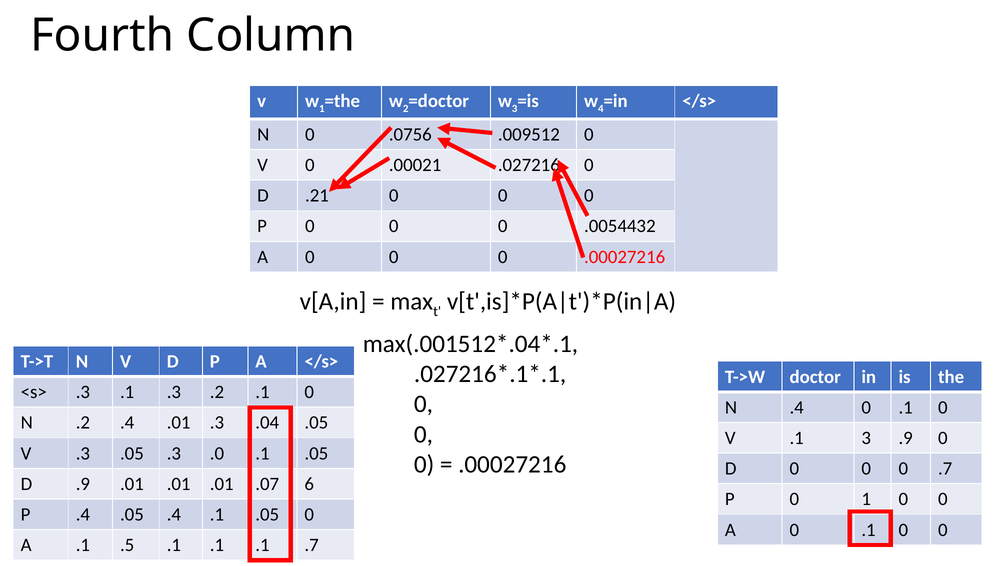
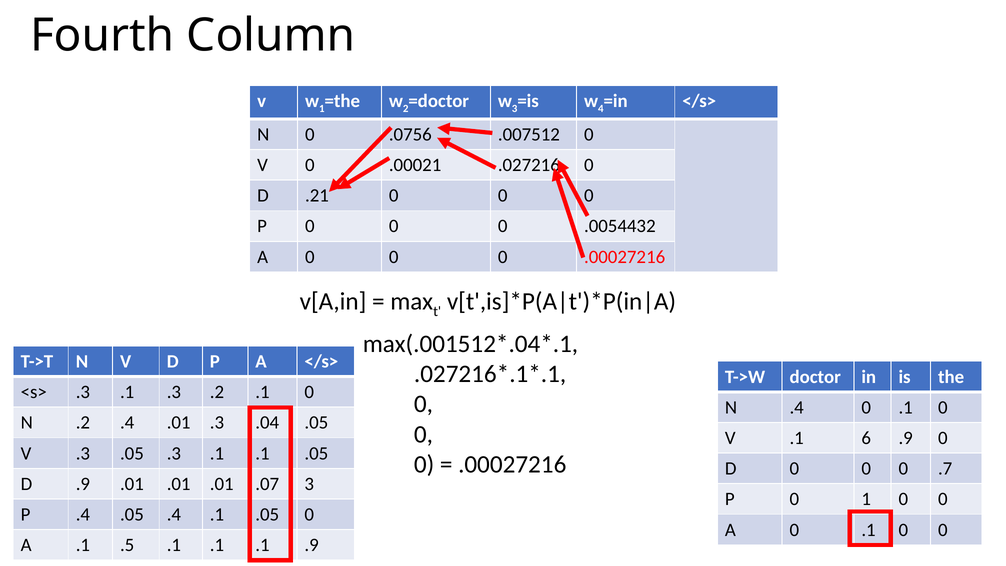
.009512: .009512 -> .007512
.1 3: 3 -> 6
.05 .3 .0: .0 -> .1
.07 6: 6 -> 3
.1 .7: .7 -> .9
